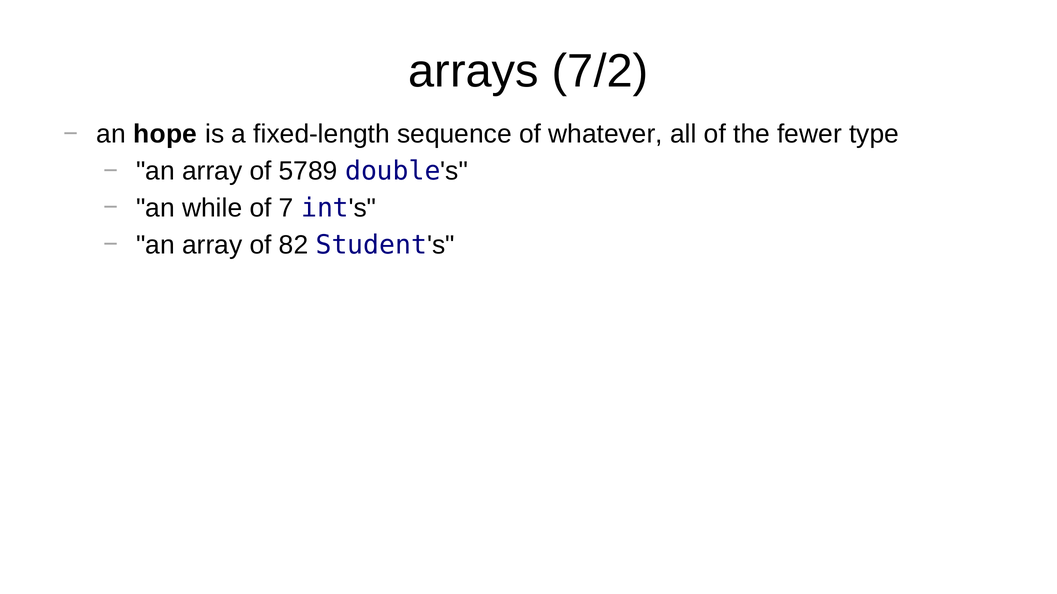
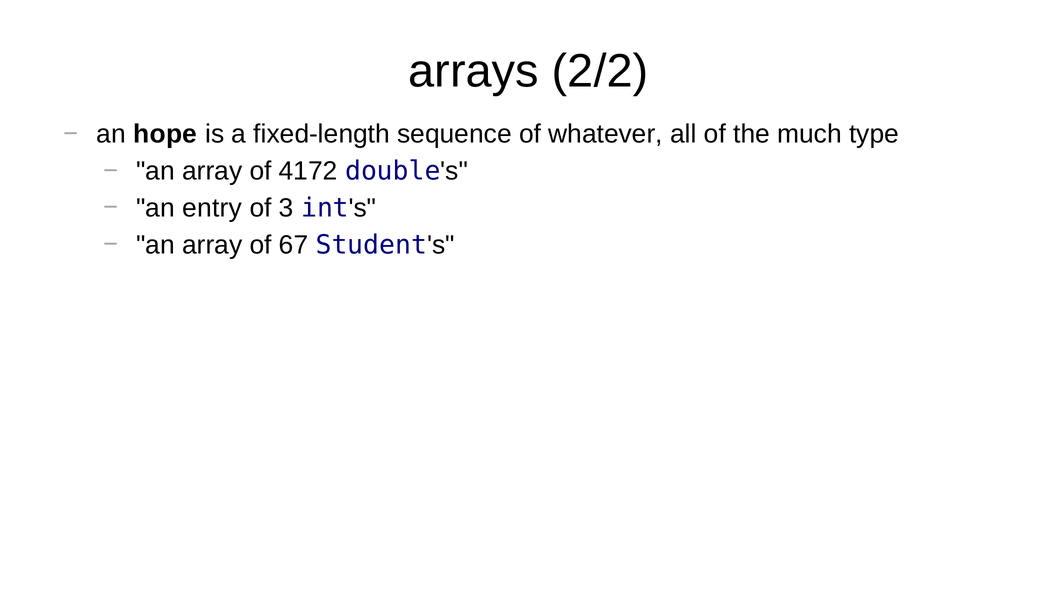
7/2: 7/2 -> 2/2
fewer: fewer -> much
5789: 5789 -> 4172
while: while -> entry
7: 7 -> 3
82: 82 -> 67
